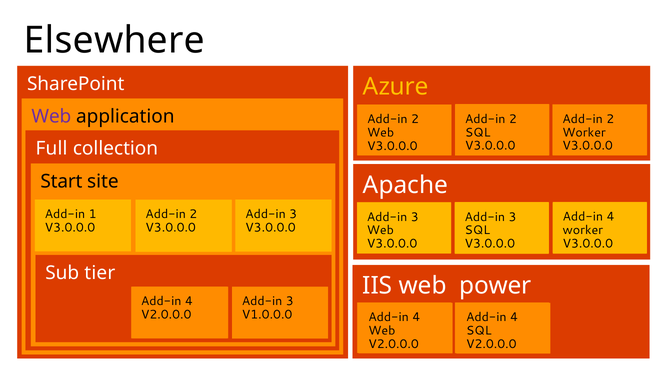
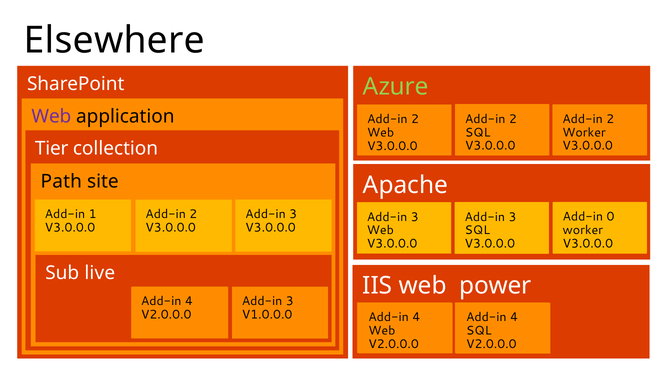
Azure colour: yellow -> light green
Full: Full -> Tier
Start: Start -> Path
4 at (610, 217): 4 -> 0
tier: tier -> live
